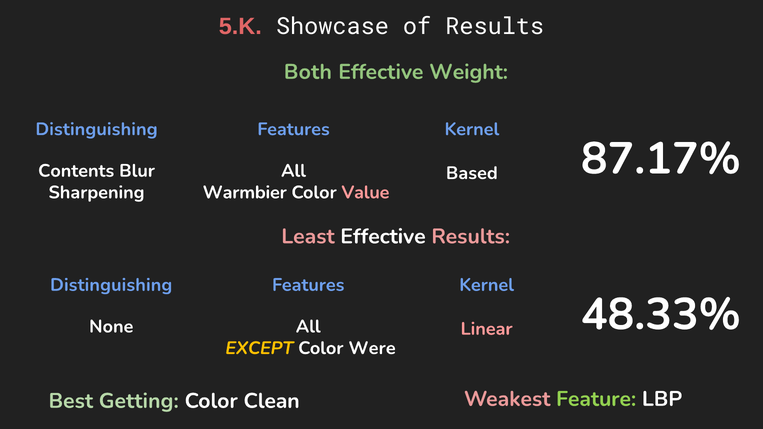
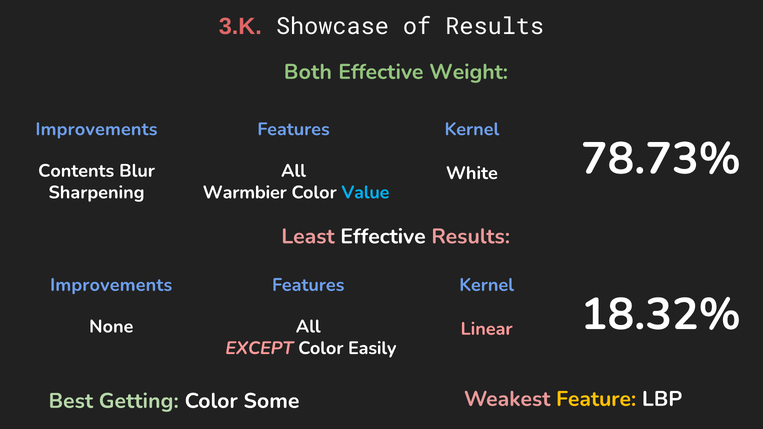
5.K: 5.K -> 3.K
Distinguishing at (96, 129): Distinguishing -> Improvements
87.17%: 87.17% -> 78.73%
Based: Based -> White
Value colour: pink -> light blue
Distinguishing at (111, 285): Distinguishing -> Improvements
48.33%: 48.33% -> 18.32%
EXCEPT colour: yellow -> pink
Were: Were -> Easily
Clean: Clean -> Some
Feature colour: light green -> yellow
